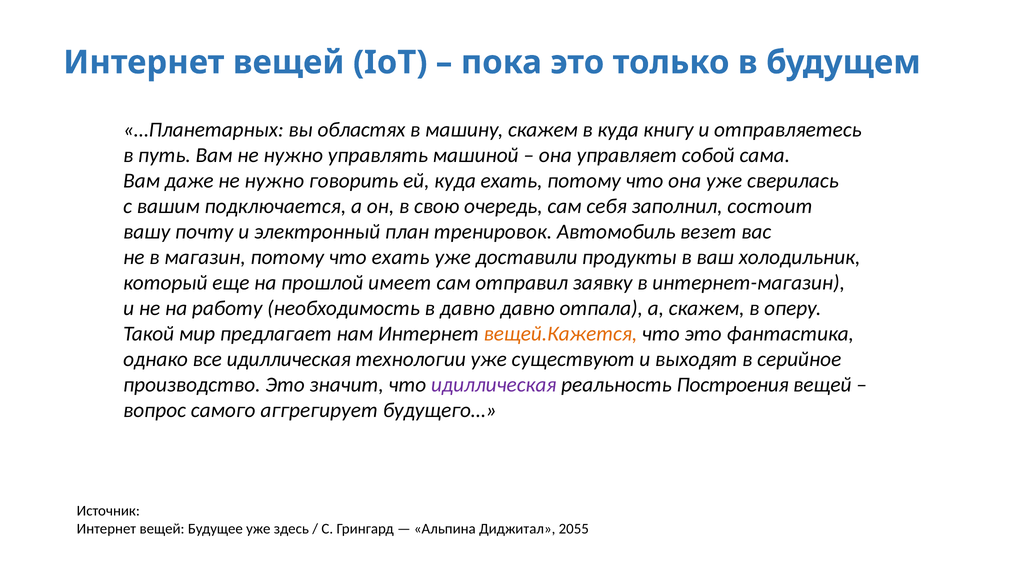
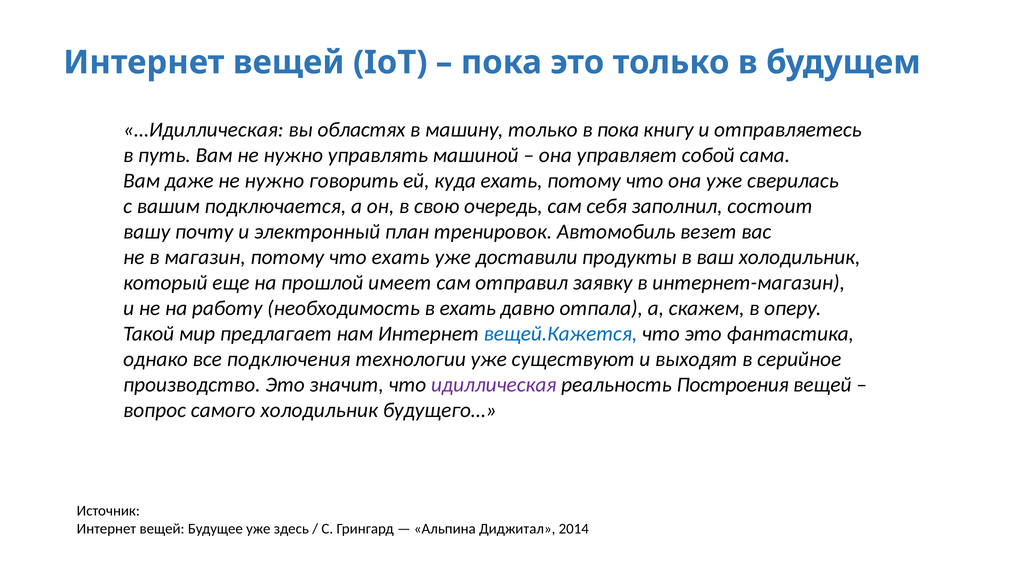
…Планетарных: …Планетарных -> …Идиллическая
машину скажем: скажем -> только
в куда: куда -> пока
в давно: давно -> ехать
вещей.Кажется colour: orange -> blue
все идиллическая: идиллическая -> подключения
самого аггрегирует: аггрегирует -> холодильник
2055: 2055 -> 2014
